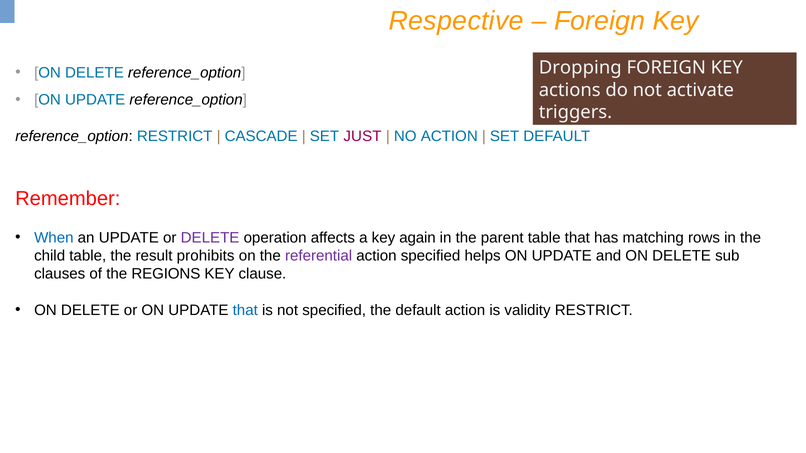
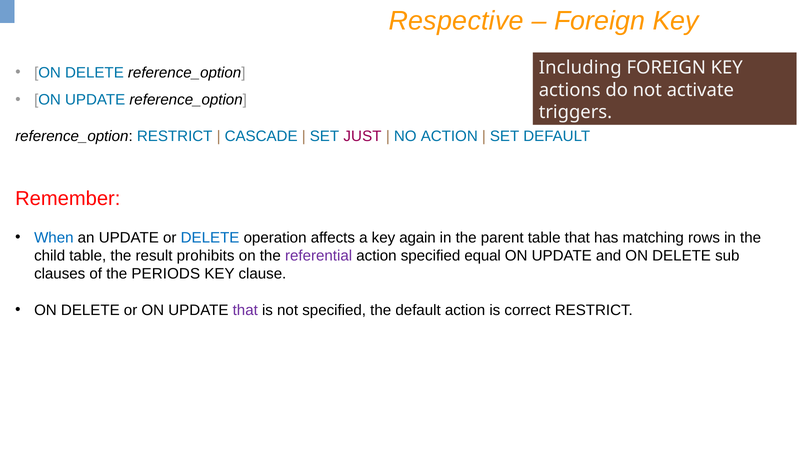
Dropping: Dropping -> Including
DELETE at (210, 238) colour: purple -> blue
helps: helps -> equal
REGIONS: REGIONS -> PERIODS
that at (245, 310) colour: blue -> purple
validity: validity -> correct
